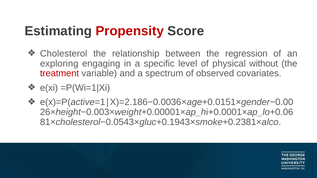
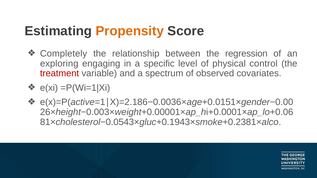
Propensity colour: red -> orange
Cholesterol: Cholesterol -> Completely
without: without -> control
